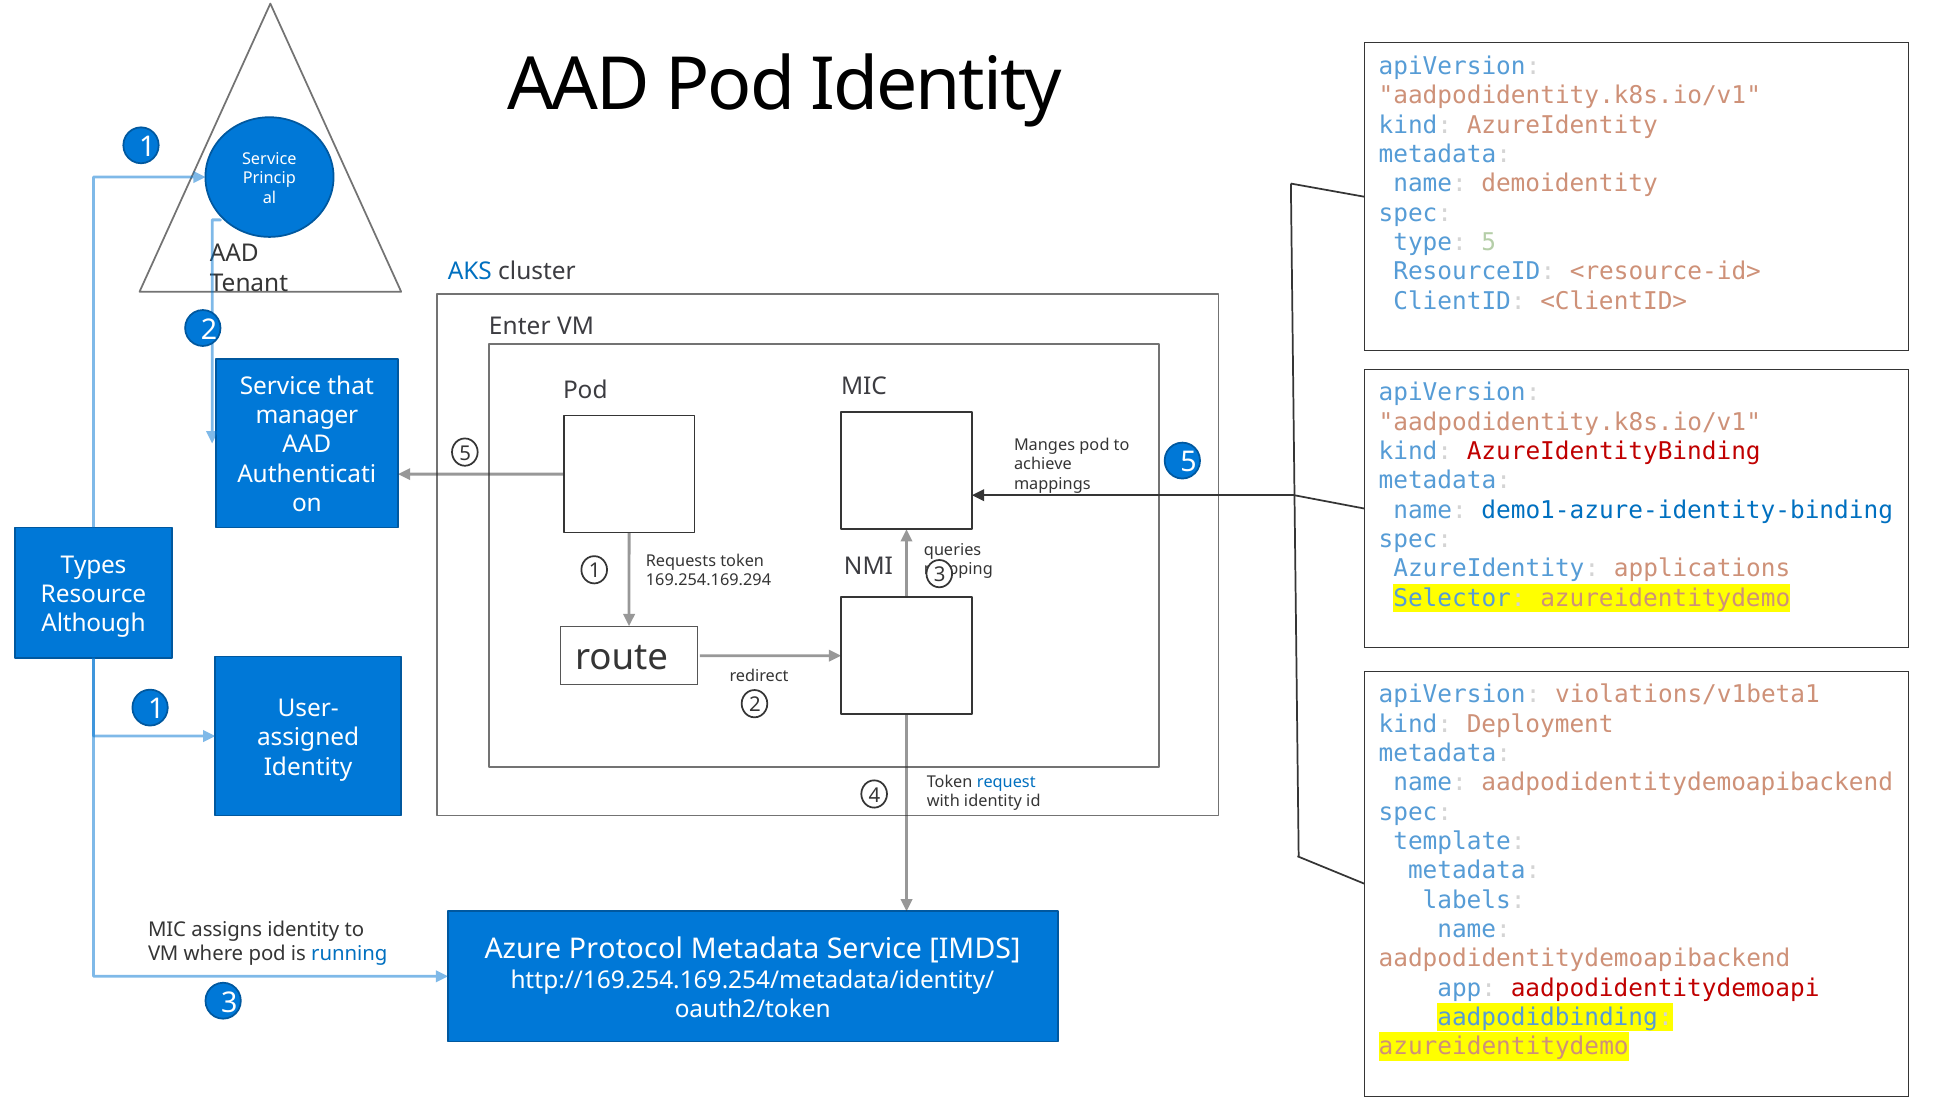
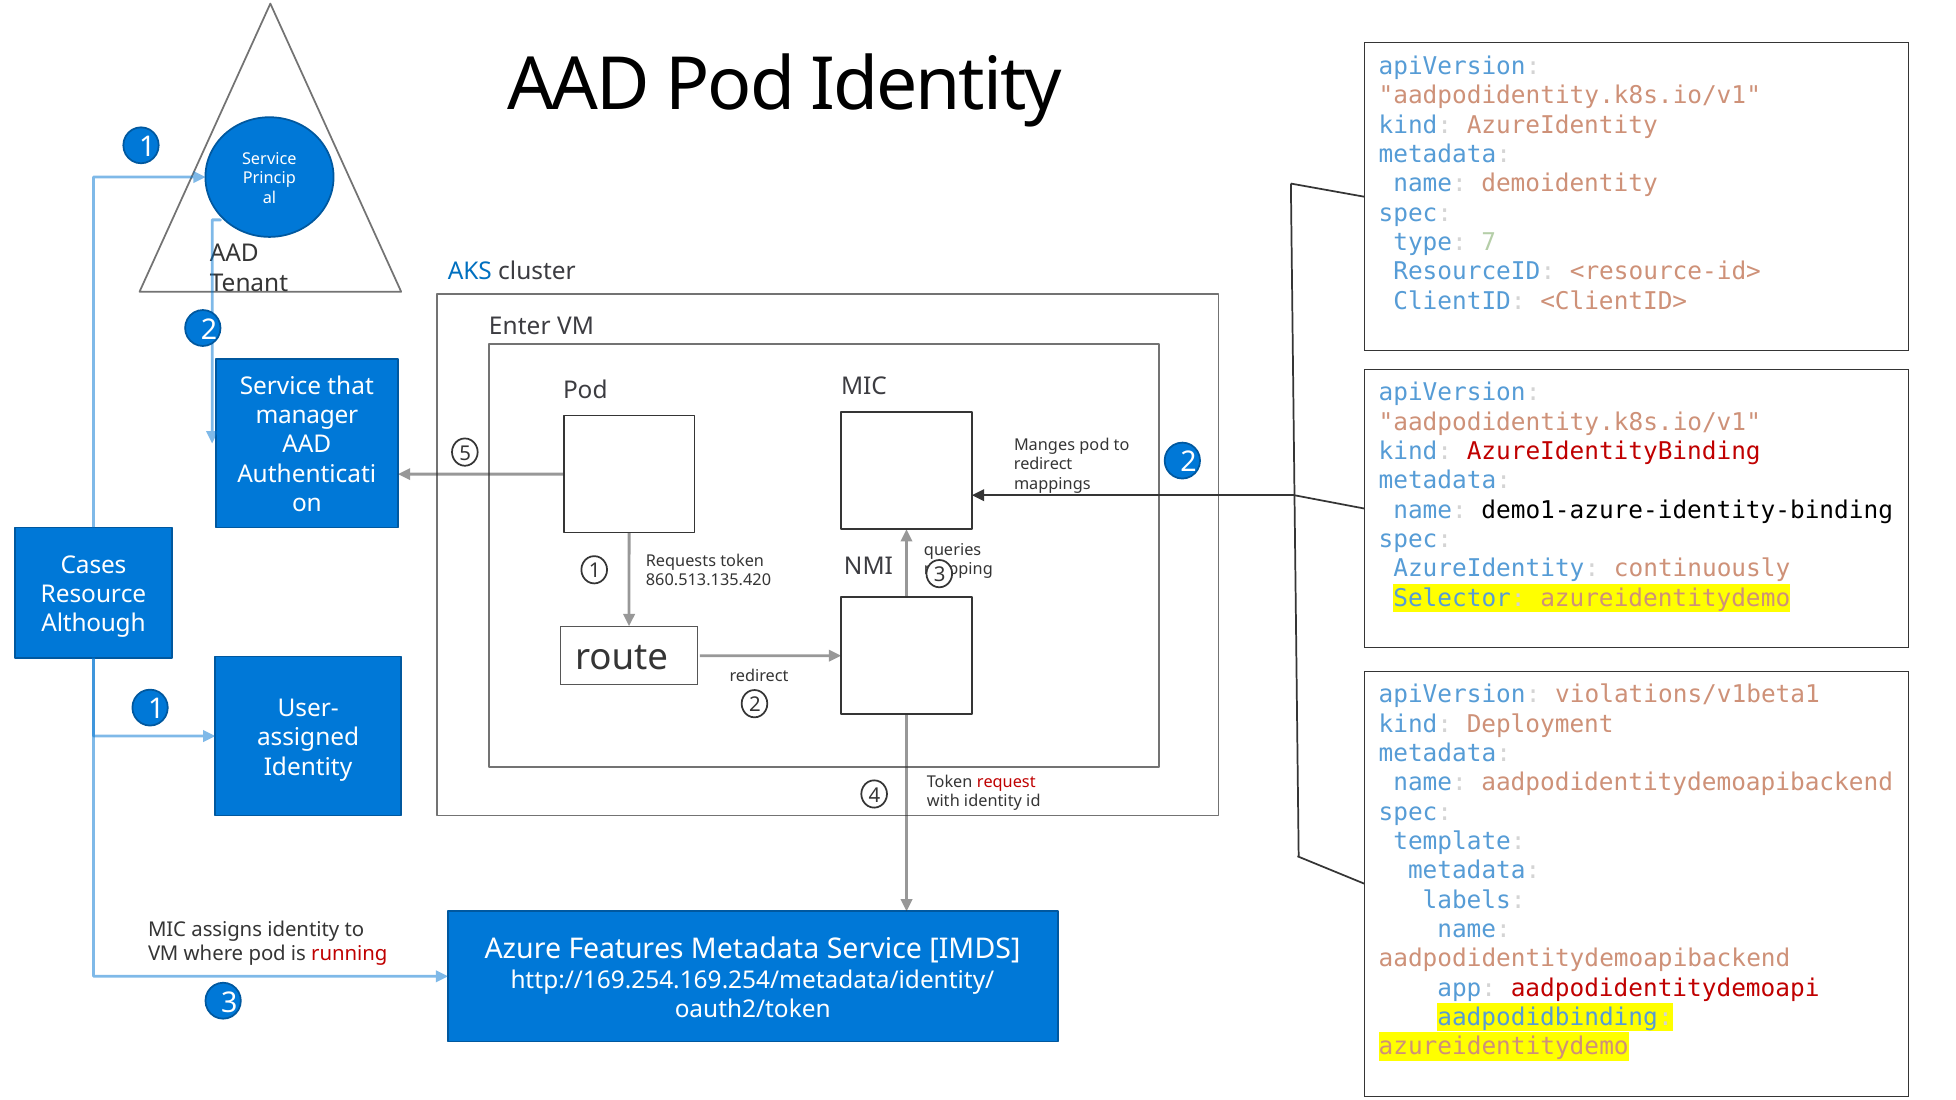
type 5: 5 -> 7
5 5: 5 -> 2
achieve at (1043, 464): achieve -> redirect
demo1-azure-identity-binding colour: blue -> black
Types: Types -> Cases
applications: applications -> continuously
169.254.169.294: 169.254.169.294 -> 860.513.135.420
request colour: blue -> red
Protocol: Protocol -> Features
running colour: blue -> red
